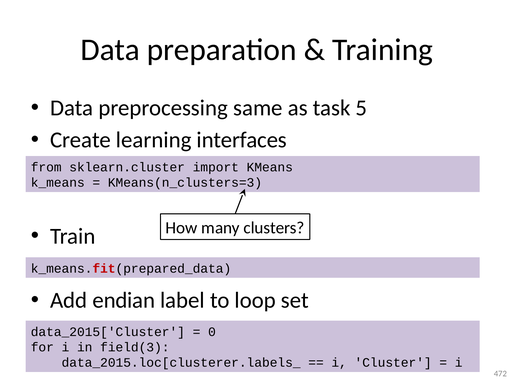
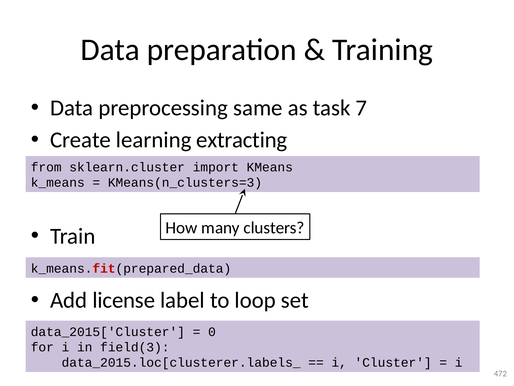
5: 5 -> 7
interfaces: interfaces -> extracting
endian: endian -> license
